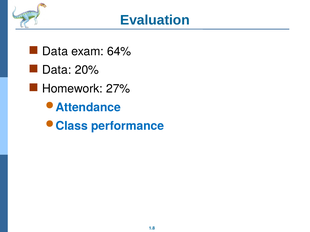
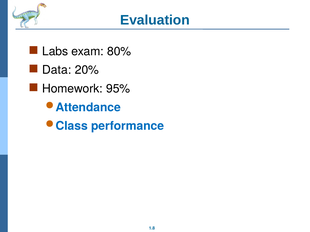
Data at (55, 51): Data -> Labs
64%: 64% -> 80%
27%: 27% -> 95%
